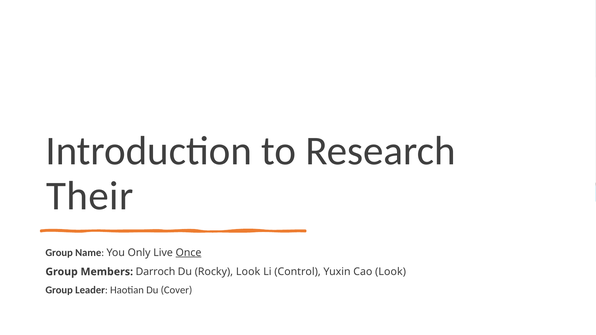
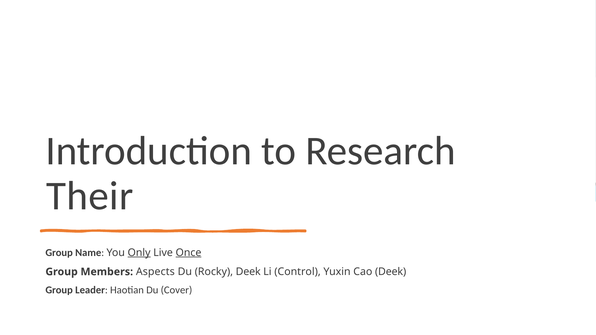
Only underline: none -> present
Darroch: Darroch -> Aspects
Rocky Look: Look -> Deek
Cao Look: Look -> Deek
